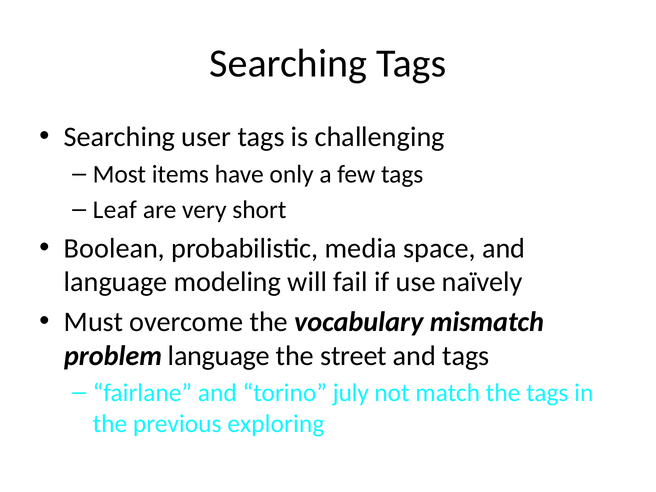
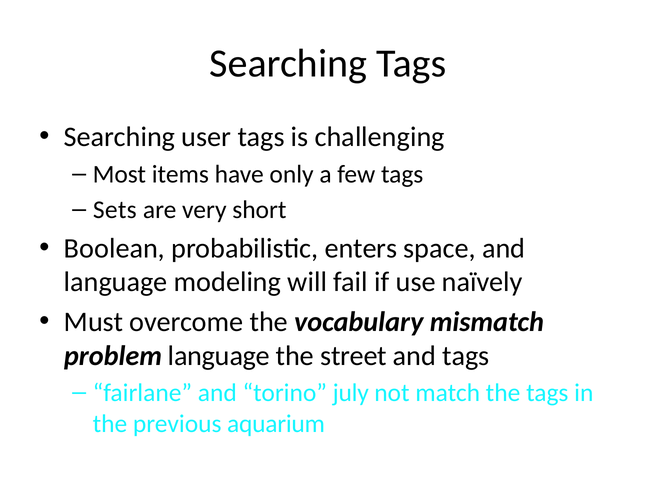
Leaf: Leaf -> Sets
media: media -> enters
exploring: exploring -> aquarium
